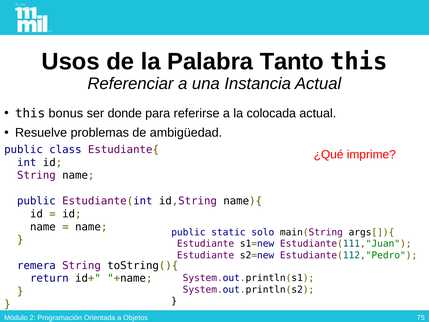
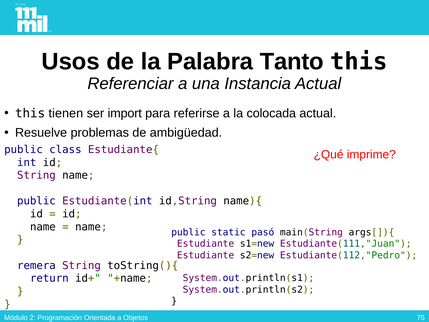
bonus: bonus -> tienen
donde: donde -> import
solo: solo -> pasó
